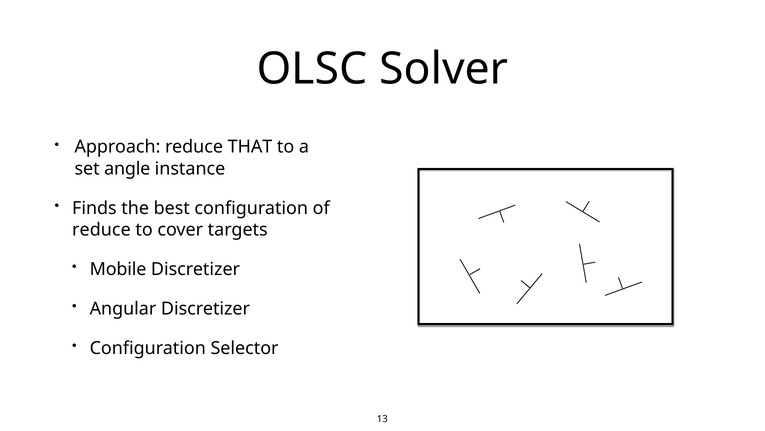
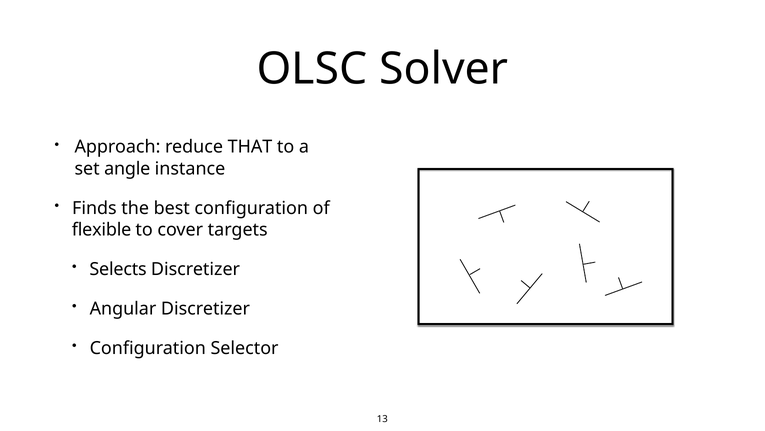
reduce at (101, 229): reduce -> flexible
Mobile: Mobile -> Selects
